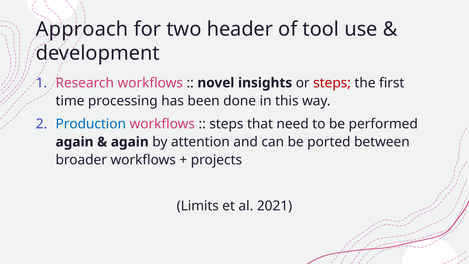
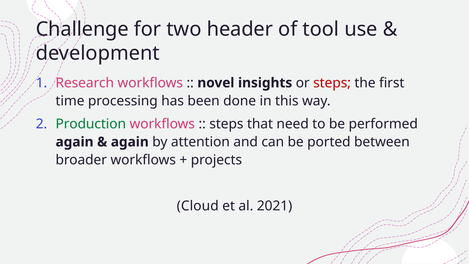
Approach: Approach -> Challenge
Production colour: blue -> green
Limits: Limits -> Cloud
